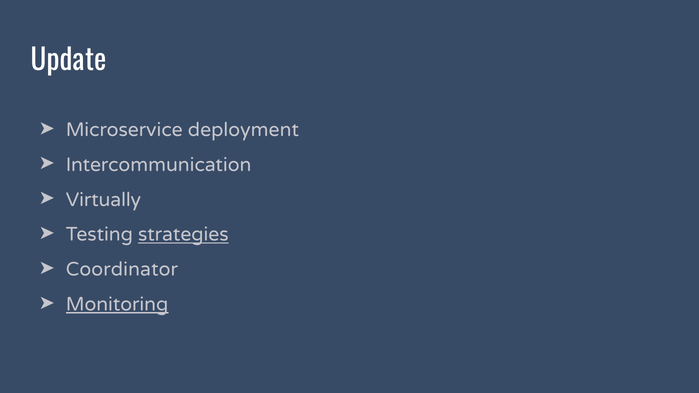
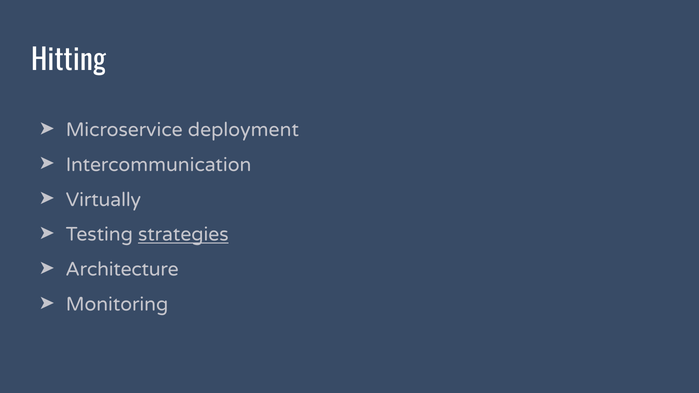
Update: Update -> Hitting
Coordinator: Coordinator -> Architecture
Monitoring underline: present -> none
